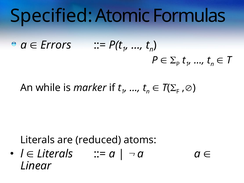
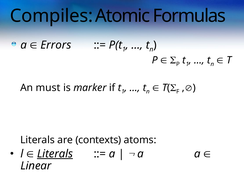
Specified: Specified -> Compiles
while: while -> must
reduced: reduced -> contexts
Literals at (55, 154) underline: none -> present
